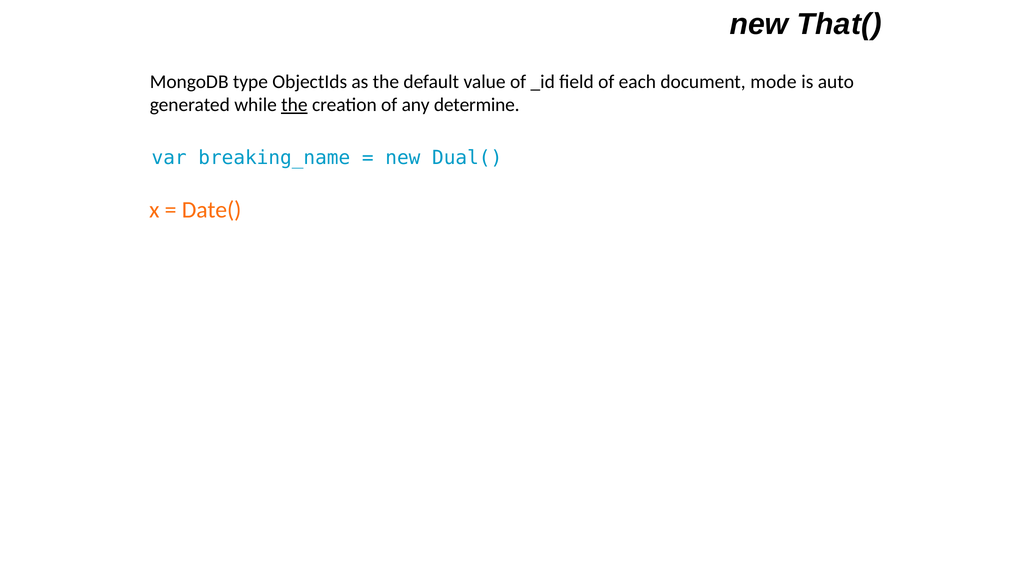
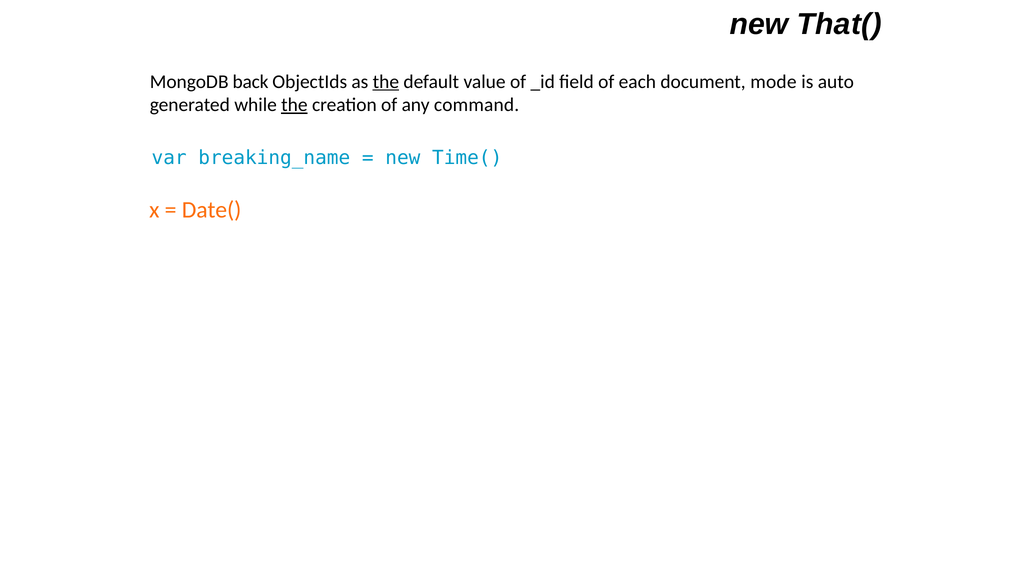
type: type -> back
the at (386, 82) underline: none -> present
determine: determine -> command
Dual(: Dual( -> Time(
